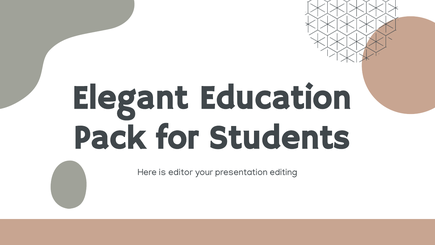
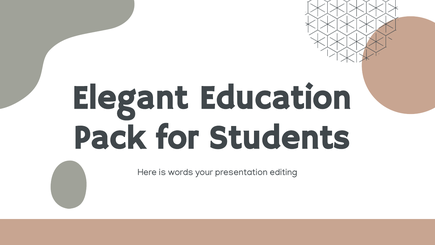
editor: editor -> words
